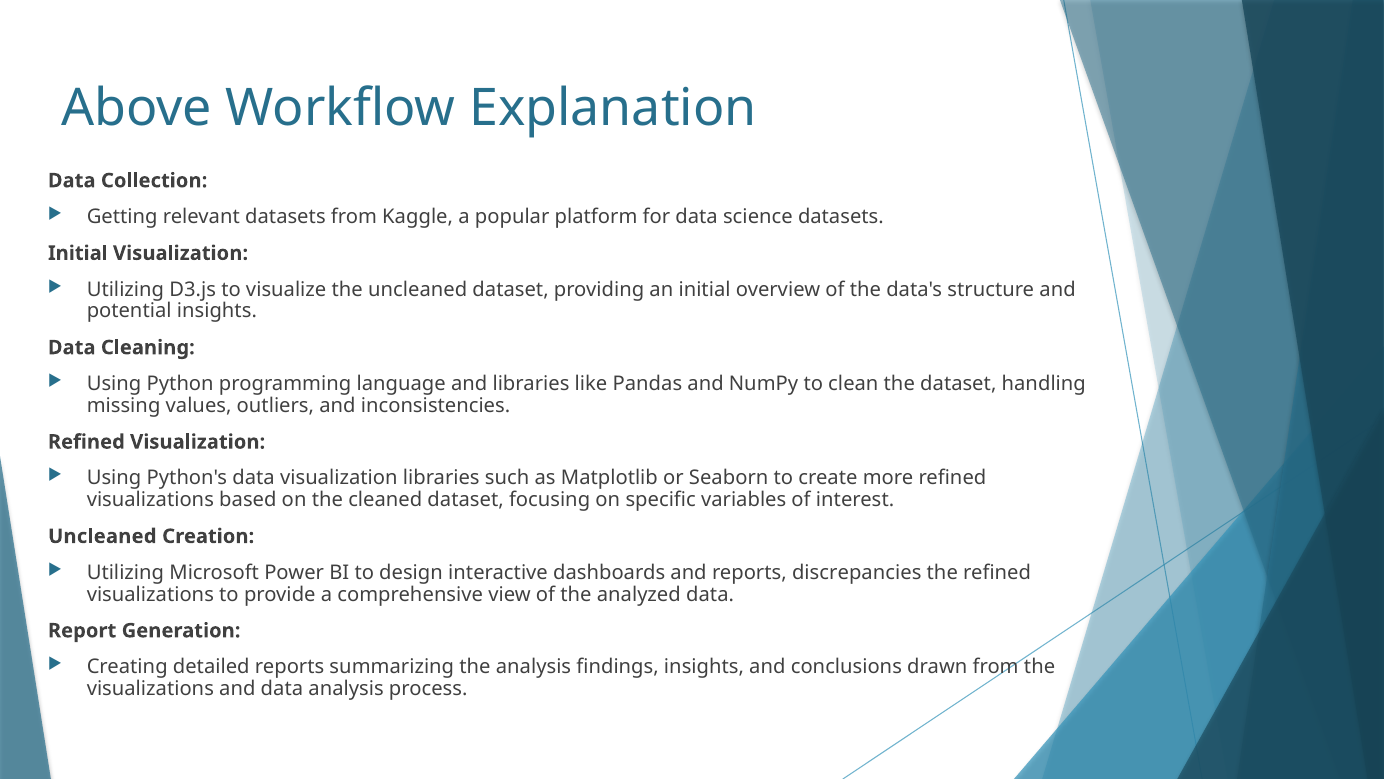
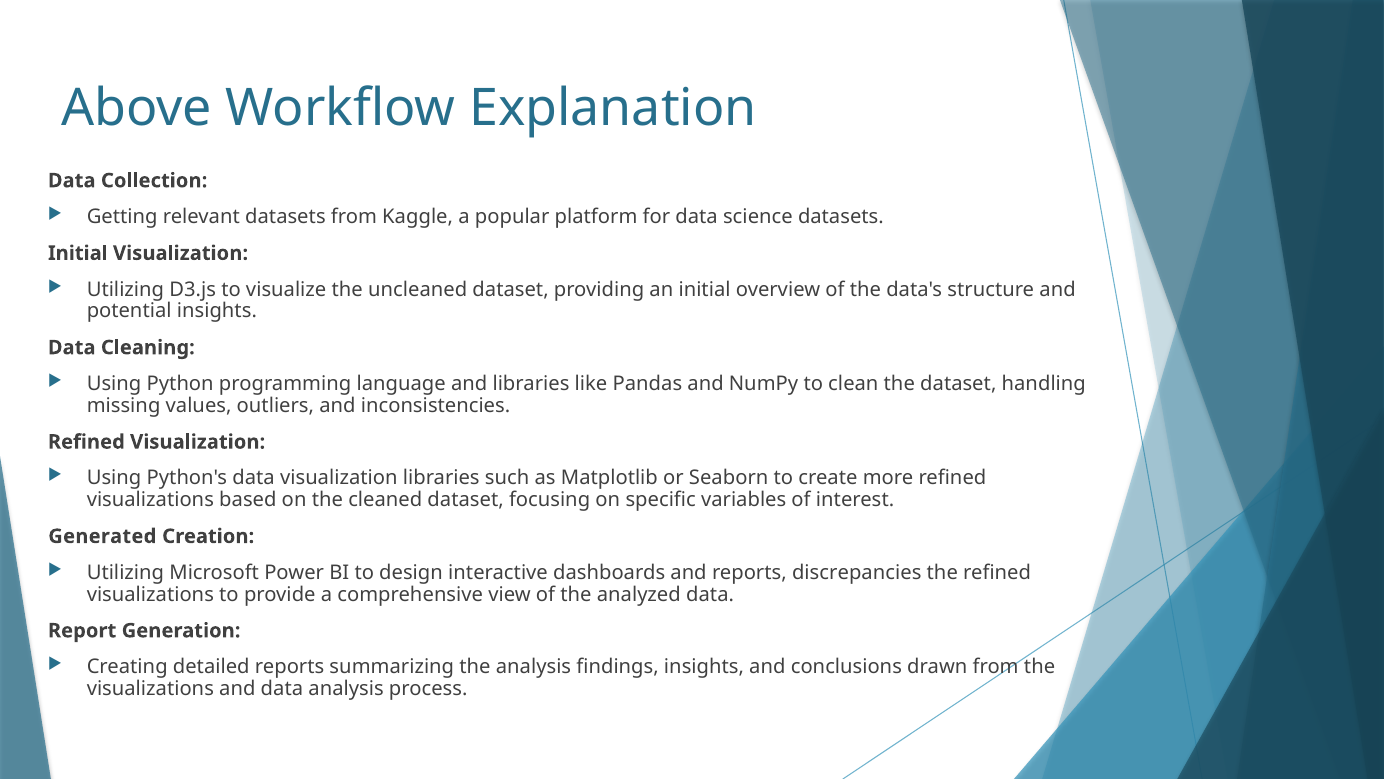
Uncleaned at (102, 536): Uncleaned -> Generated
